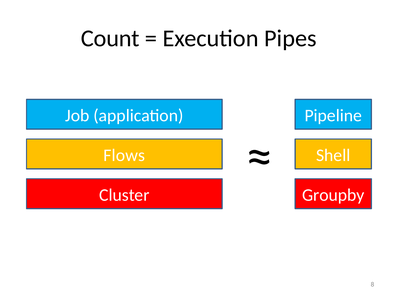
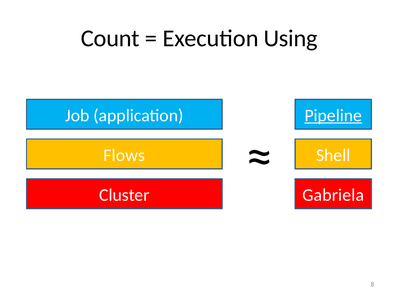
Pipes: Pipes -> Using
Pipeline underline: none -> present
Groupby: Groupby -> Gabriela
